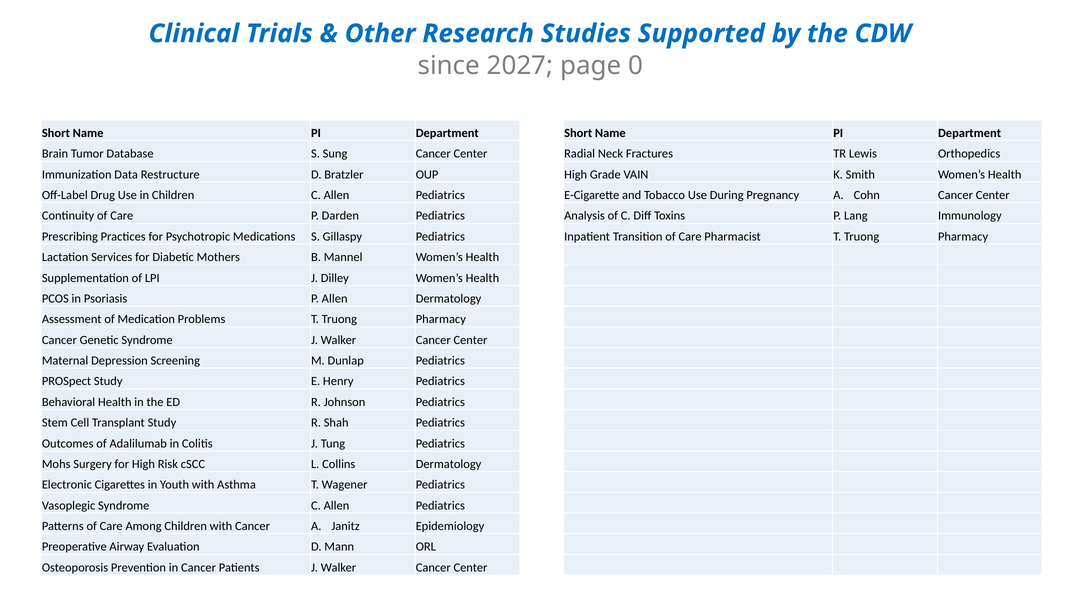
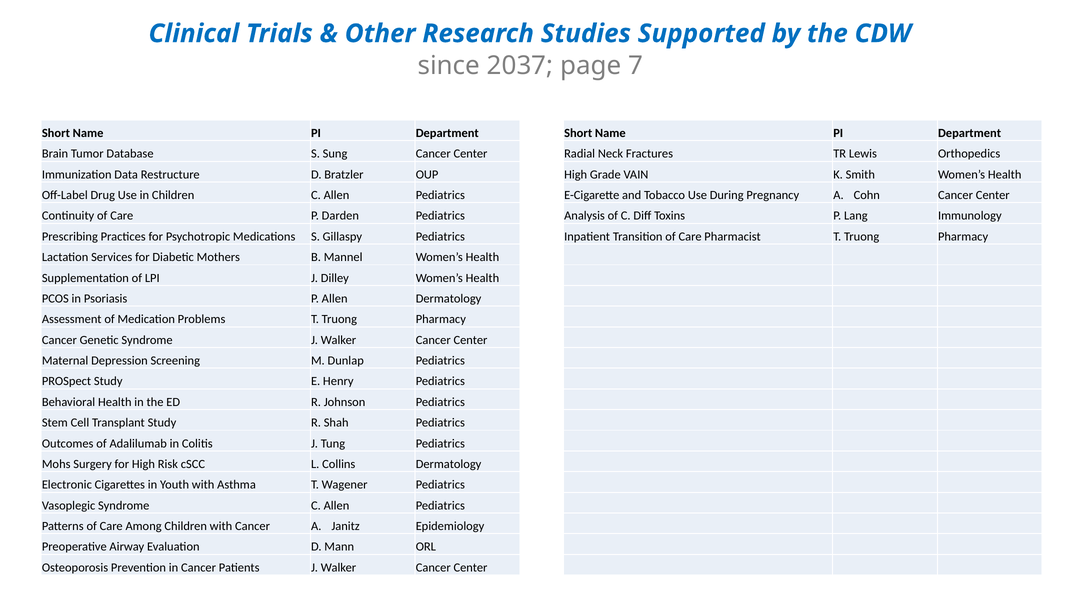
2027: 2027 -> 2037
0: 0 -> 7
